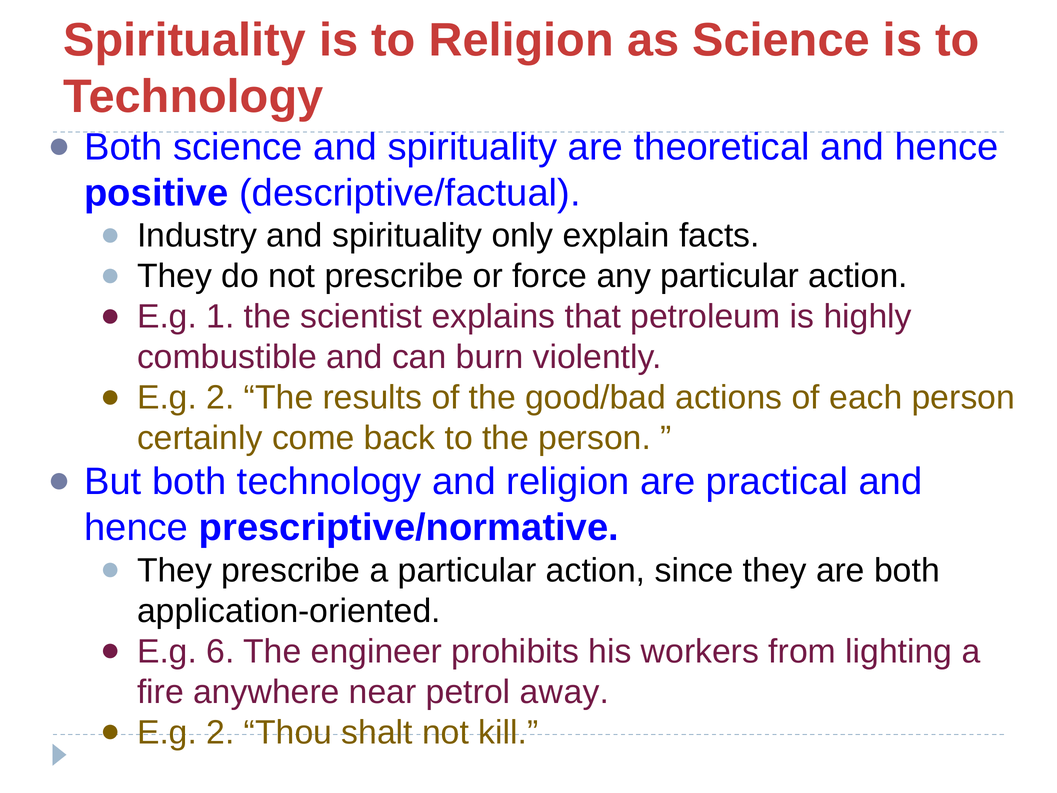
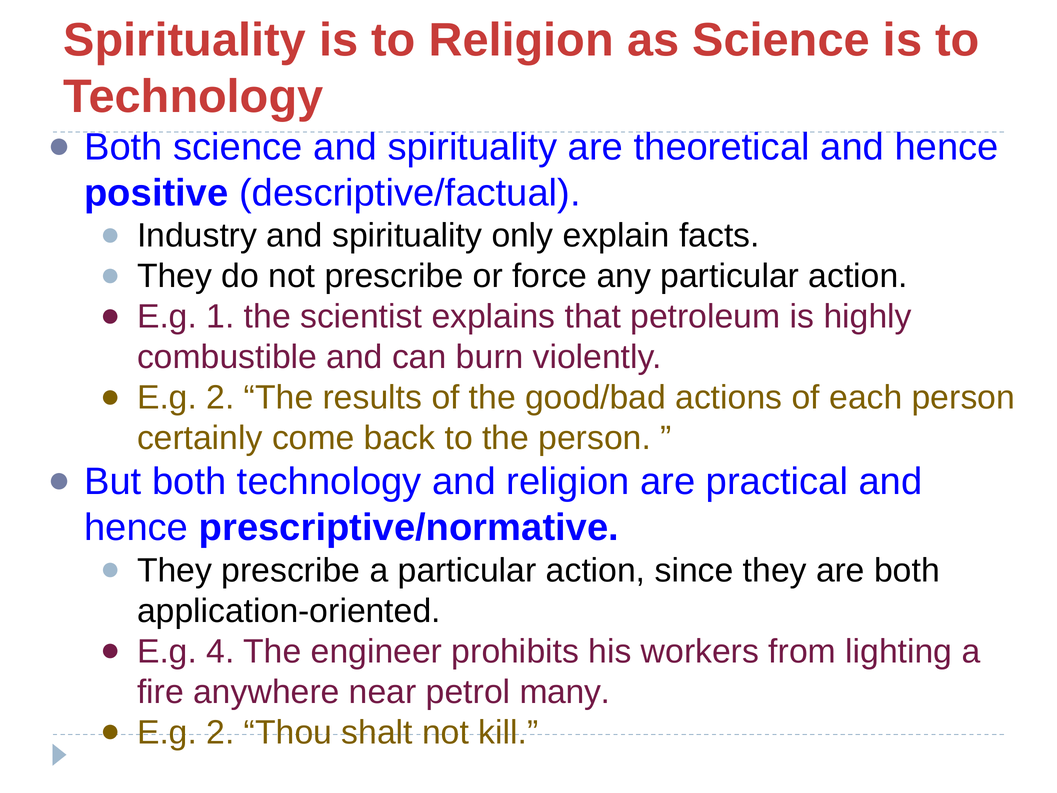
6: 6 -> 4
away: away -> many
